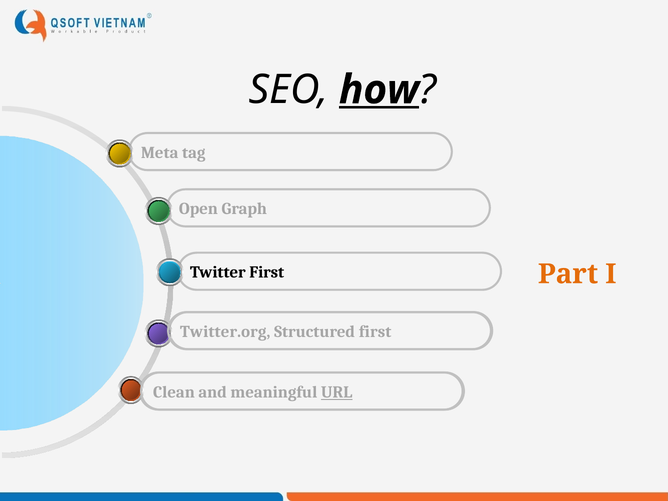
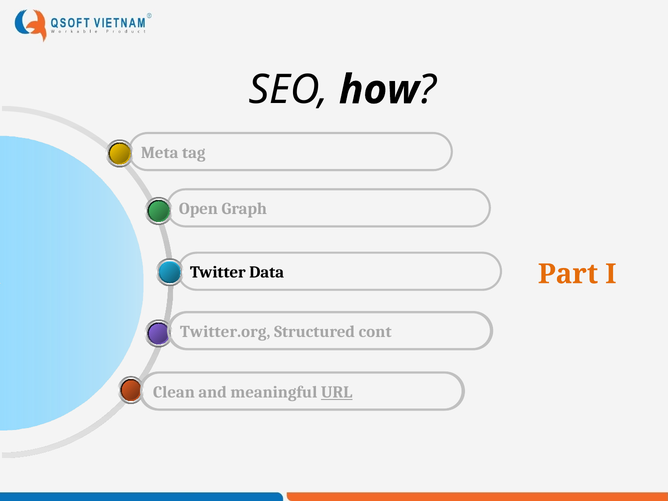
how underline: present -> none
First at (267, 272): First -> Data
Structured first: first -> cont
